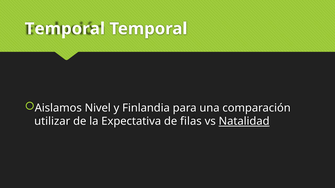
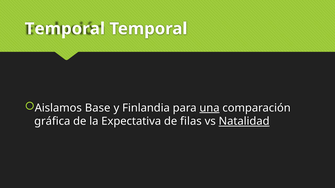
Nivel: Nivel -> Base
una underline: none -> present
utilizar: utilizar -> gráfica
